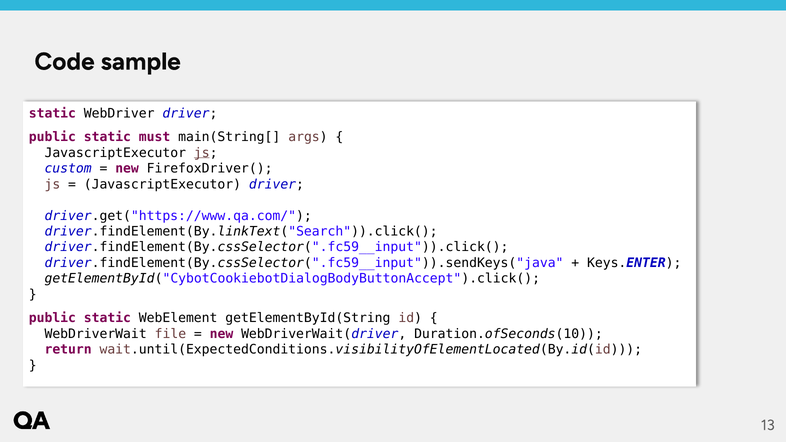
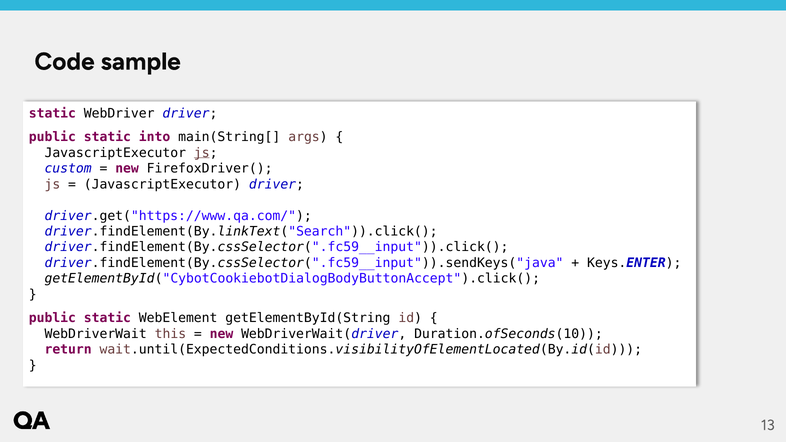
must: must -> into
file: file -> this
